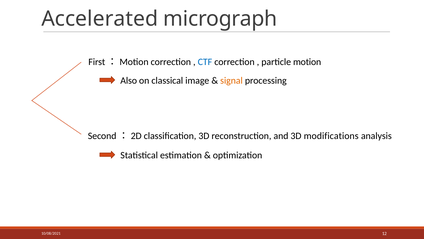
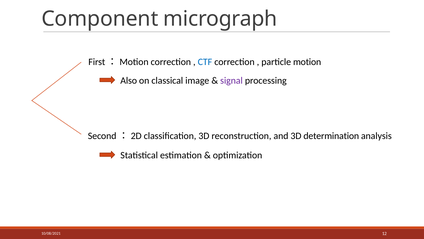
Accelerated: Accelerated -> Component
signal colour: orange -> purple
modifications: modifications -> determination
